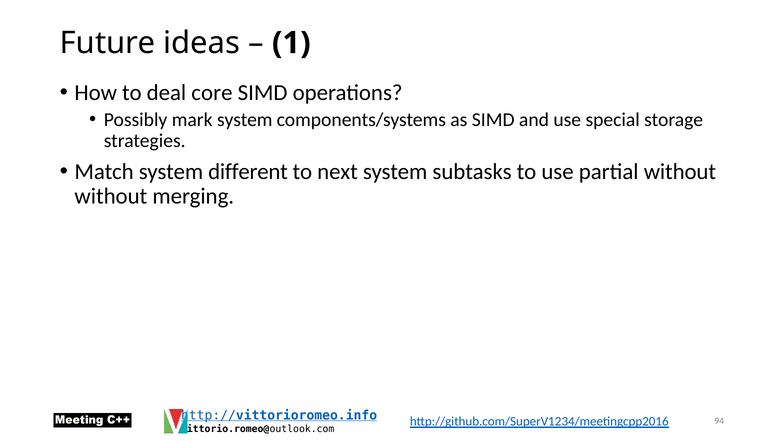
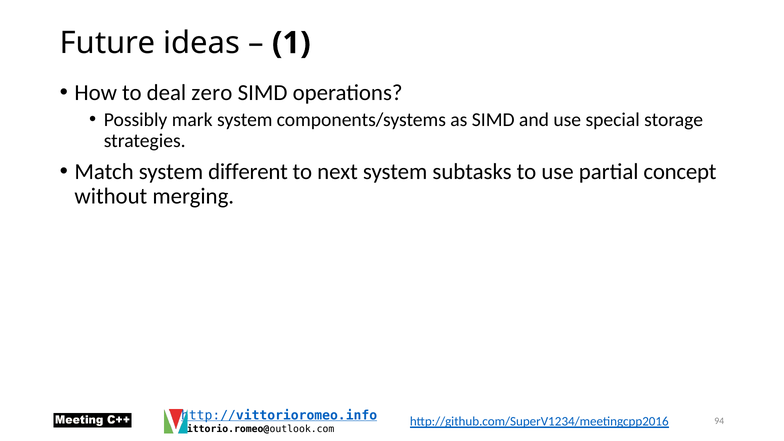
core: core -> zero
partial without: without -> concept
